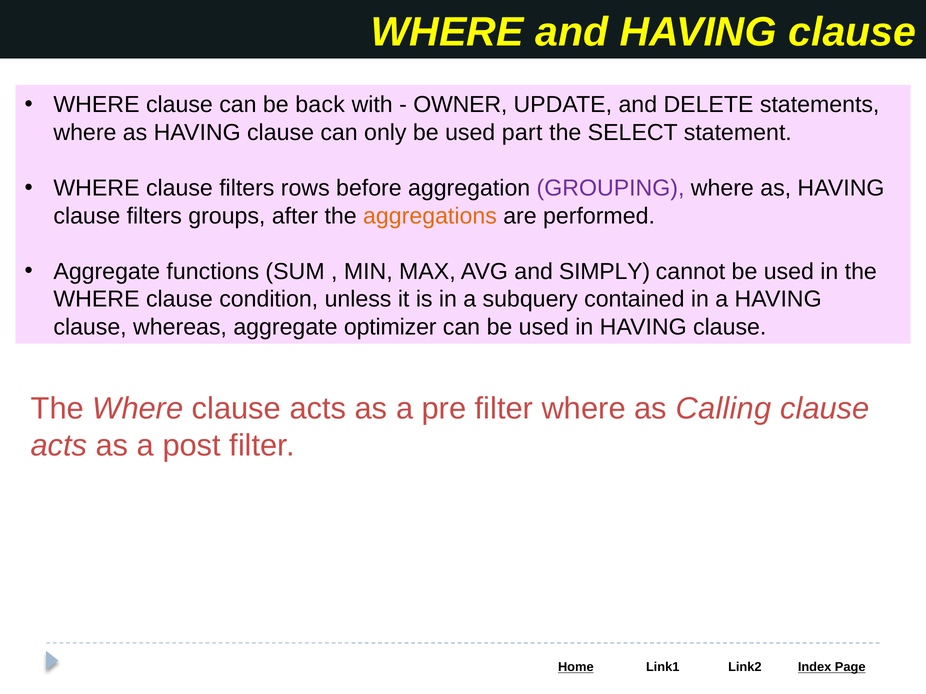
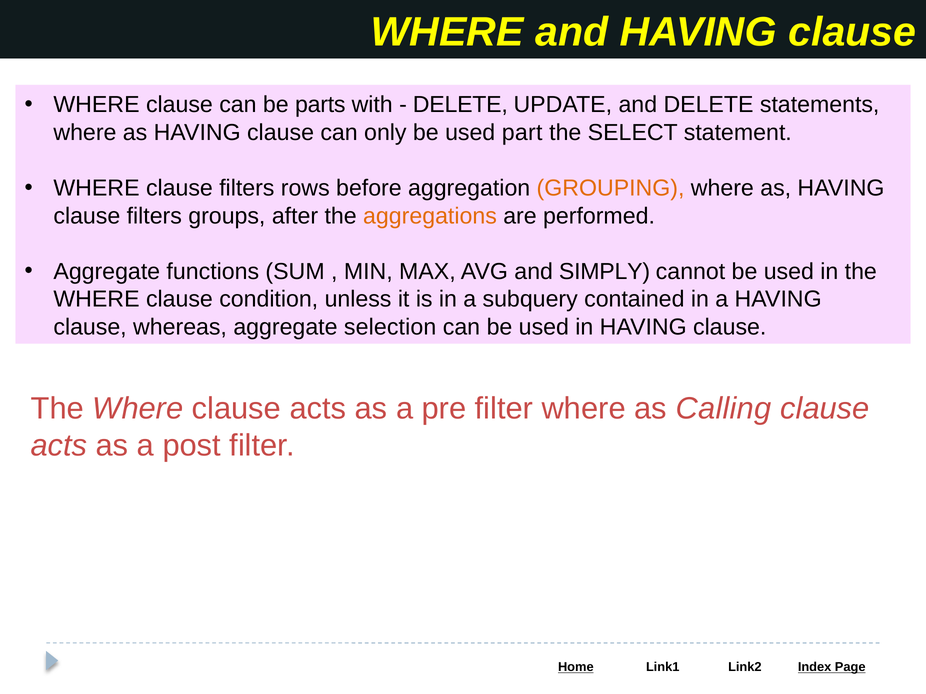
back: back -> parts
OWNER at (460, 105): OWNER -> DELETE
GROUPING colour: purple -> orange
optimizer: optimizer -> selection
